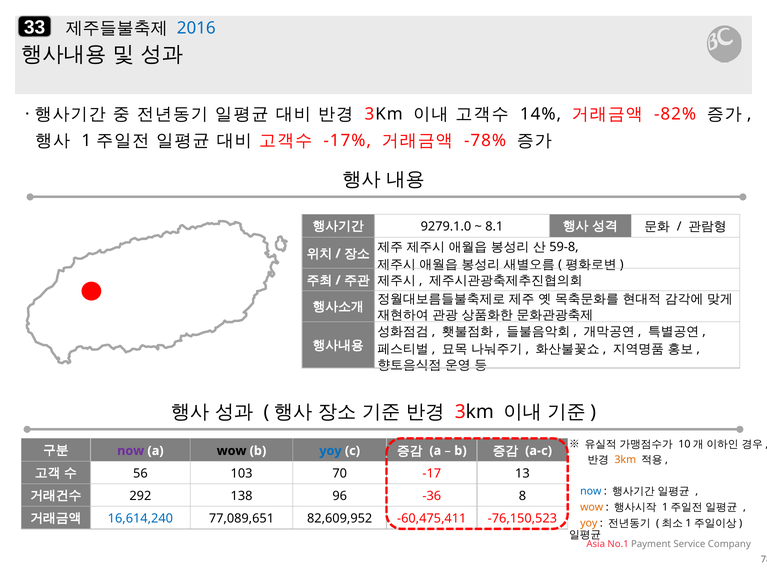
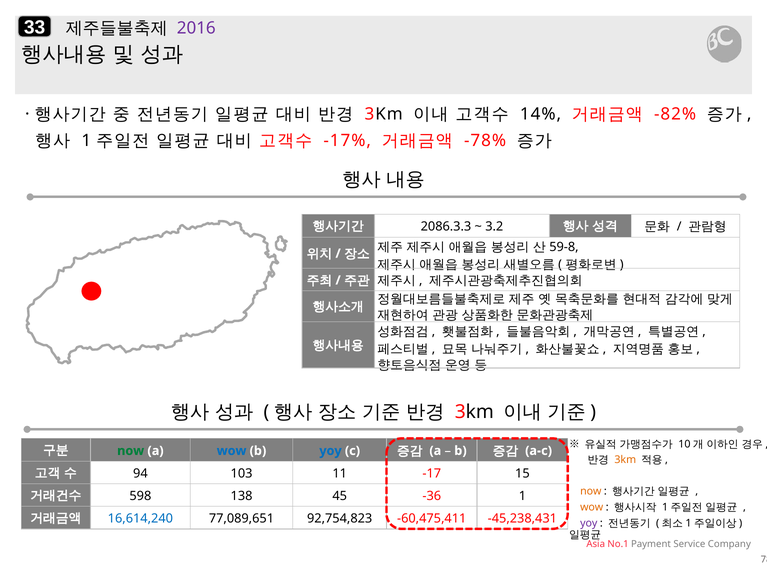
2016 colour: blue -> purple
9279.1.0: 9279.1.0 -> 2086.3.3
8.1: 8.1 -> 3.2
now at (131, 451) colour: purple -> green
wow at (232, 451) colour: black -> blue
56: 56 -> 94
70: 70 -> 11
13: 13 -> 15
now at (591, 492) colour: blue -> orange
292: 292 -> 598
96: 96 -> 45
-36 8: 8 -> 1
82,609,952: 82,609,952 -> 92,754,823
-76,150,523: -76,150,523 -> -45,238,431
yoy at (589, 523) colour: orange -> purple
